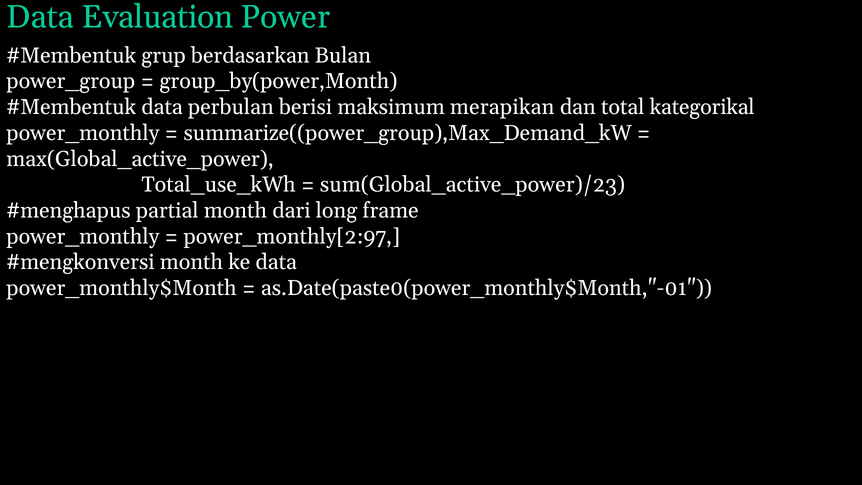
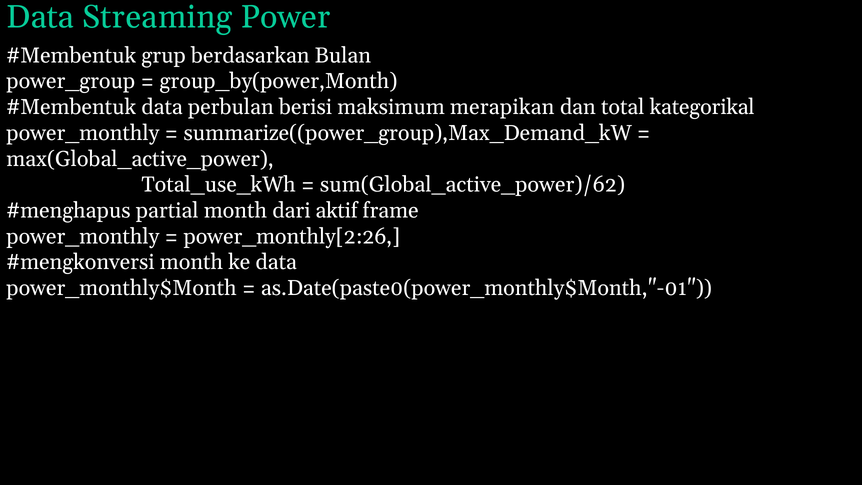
Evaluation: Evaluation -> Streaming
sum(Global_active_power)/23: sum(Global_active_power)/23 -> sum(Global_active_power)/62
long: long -> aktif
power_monthly[2:97: power_monthly[2:97 -> power_monthly[2:26
